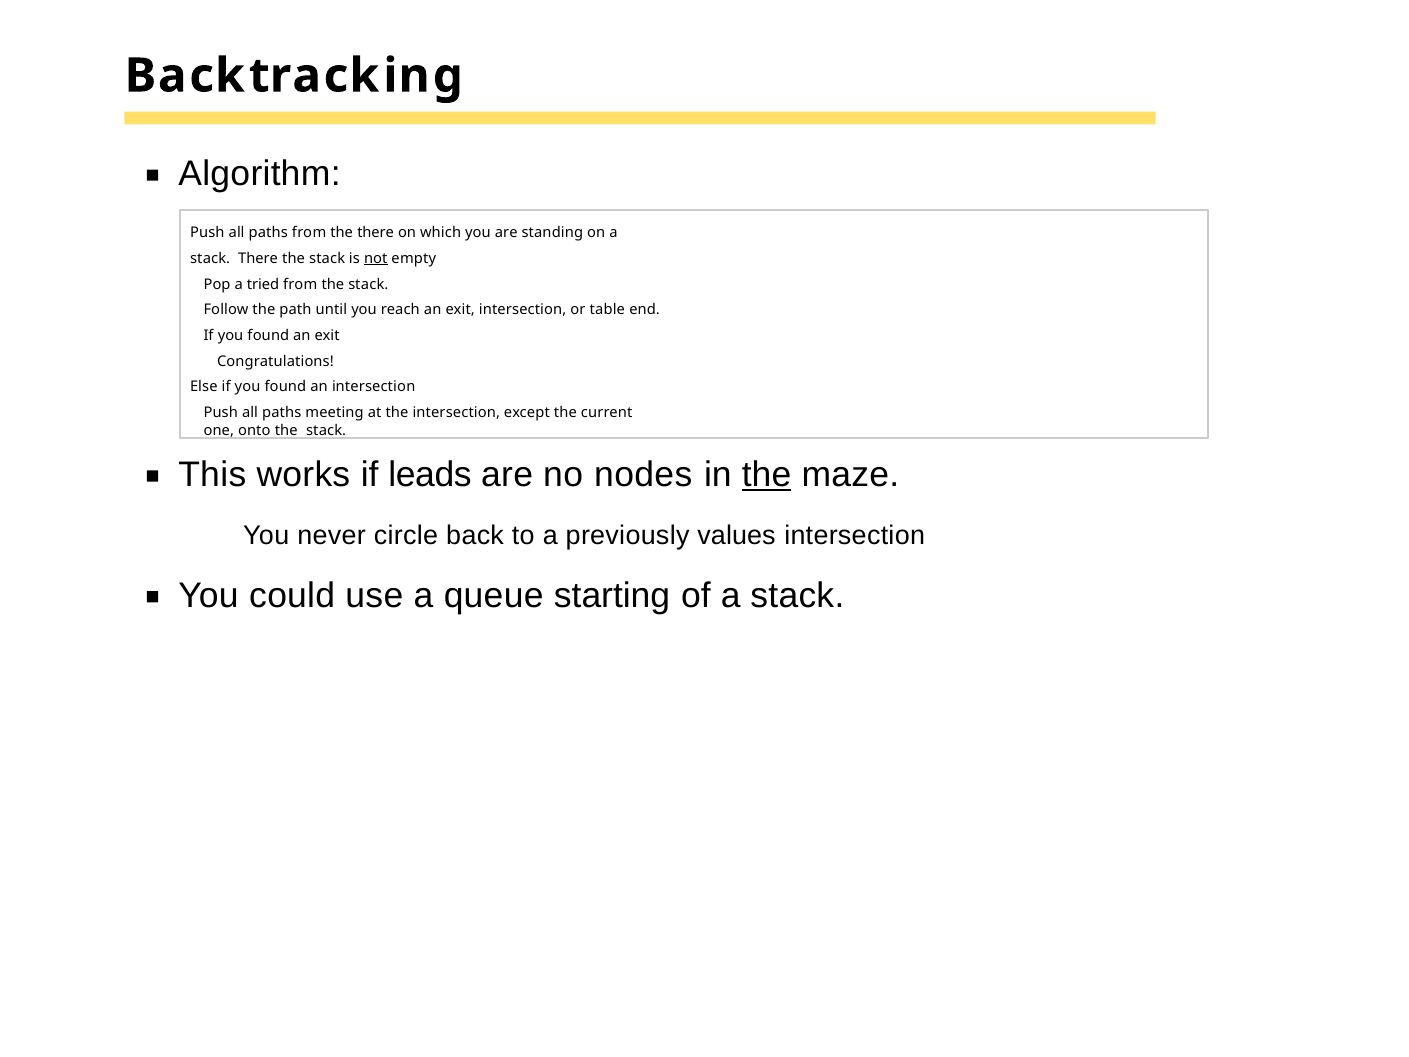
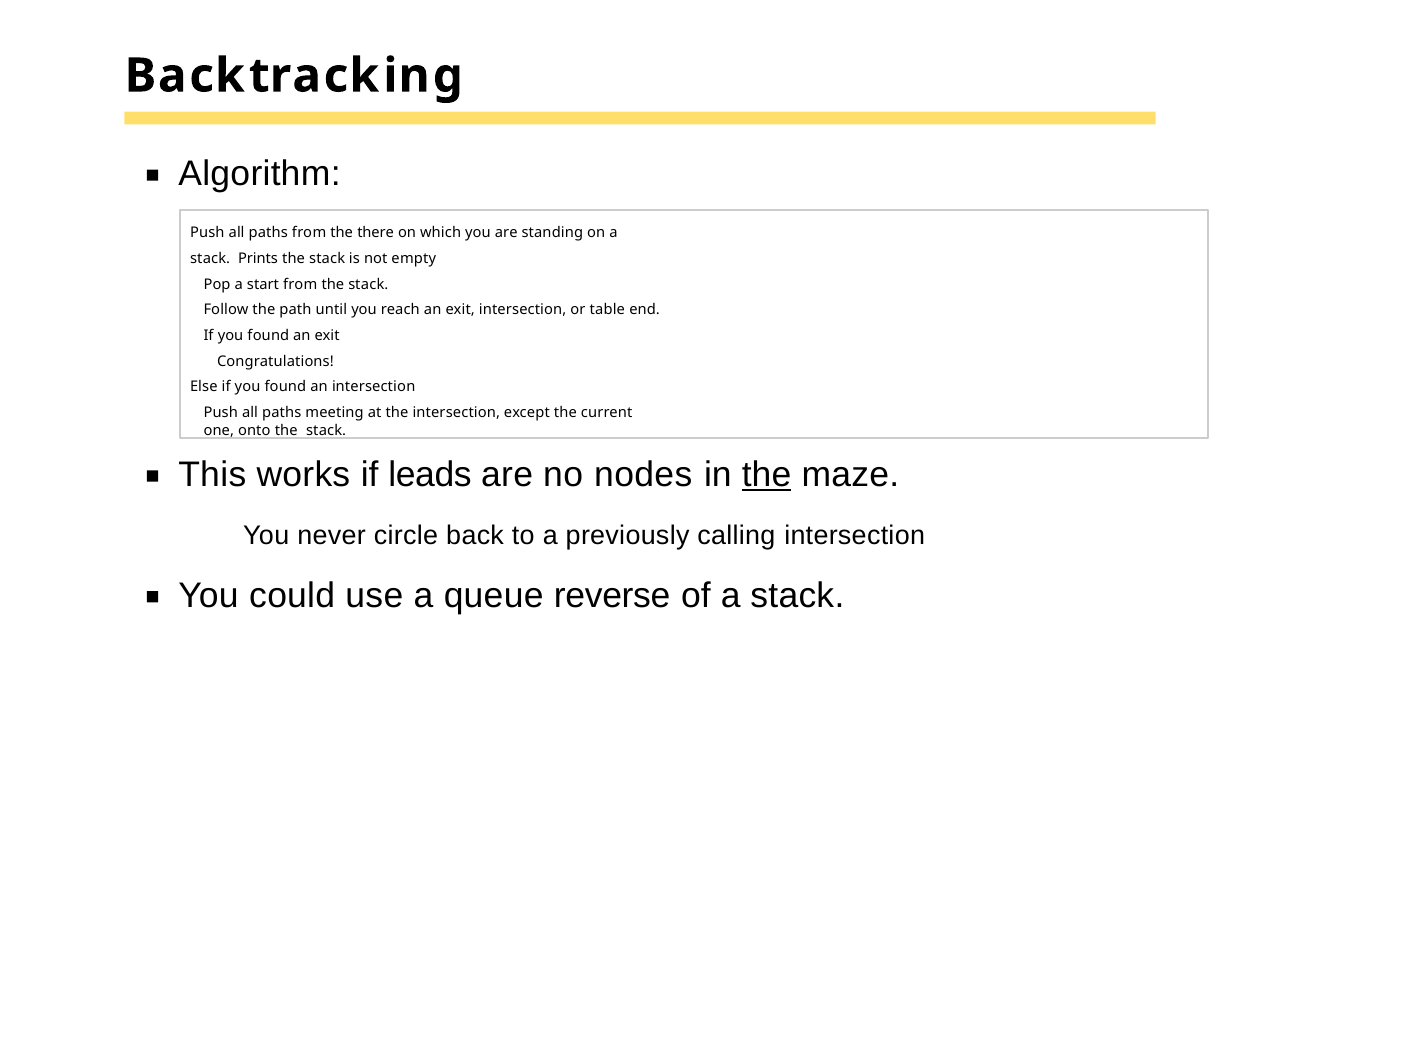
stack There: There -> Prints
not underline: present -> none
tried: tried -> start
values: values -> calling
starting: starting -> reverse
